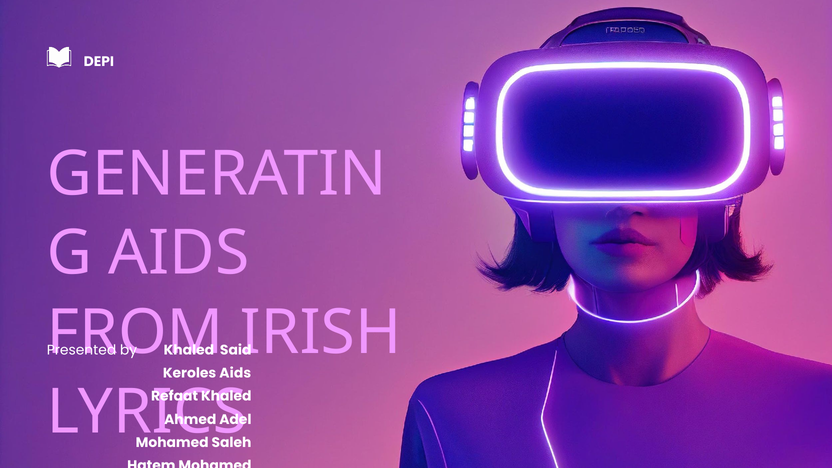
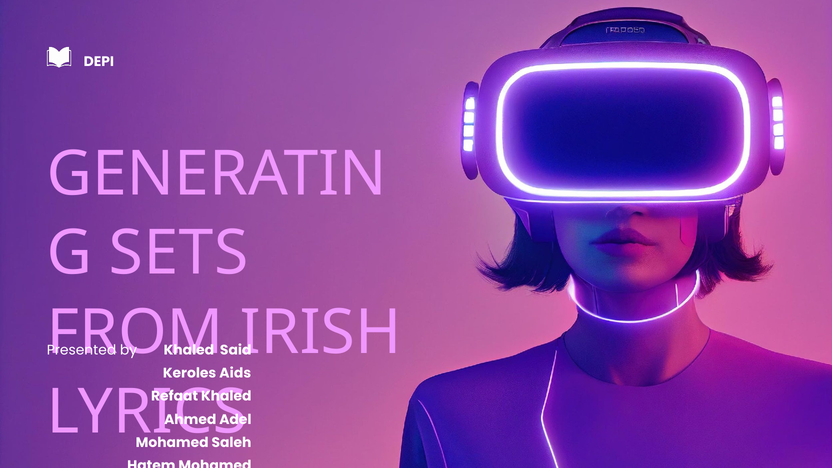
AIDS at (179, 253): AIDS -> SETS
